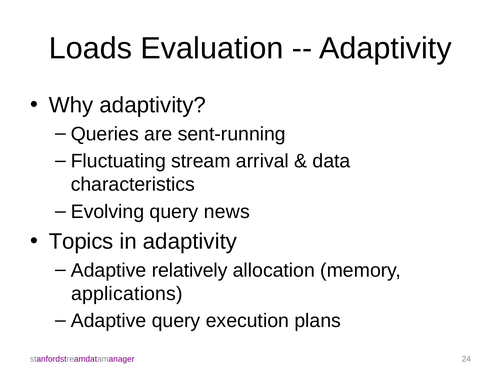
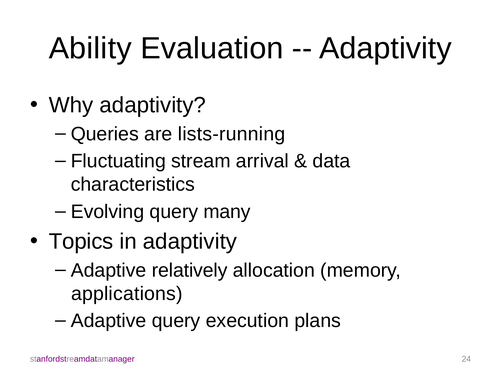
Loads: Loads -> Ability
sent-running: sent-running -> lists-running
news: news -> many
